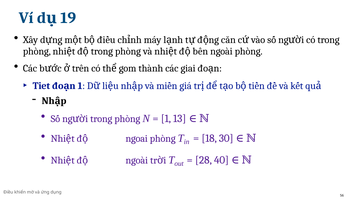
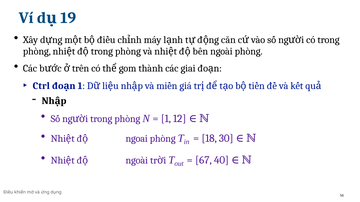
Tiet: Tiet -> Ctrl
13: 13 -> 12
28: 28 -> 67
